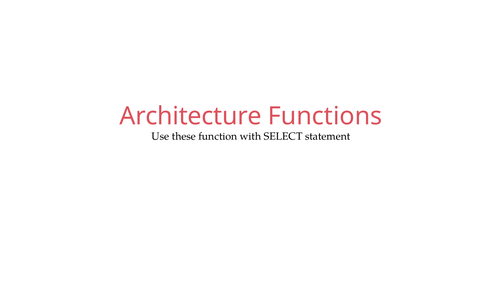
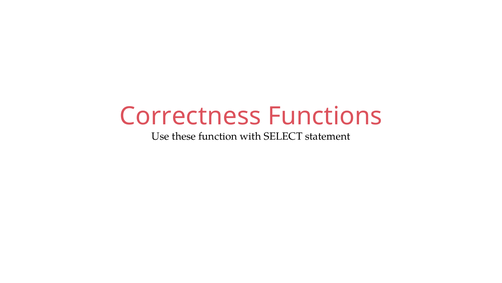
Architecture: Architecture -> Correctness
